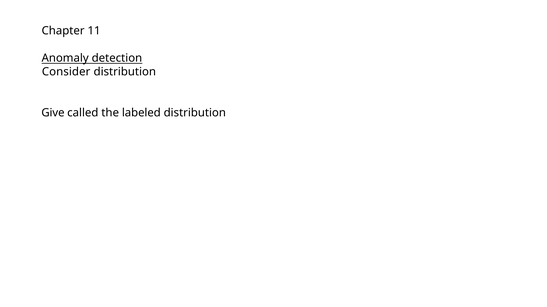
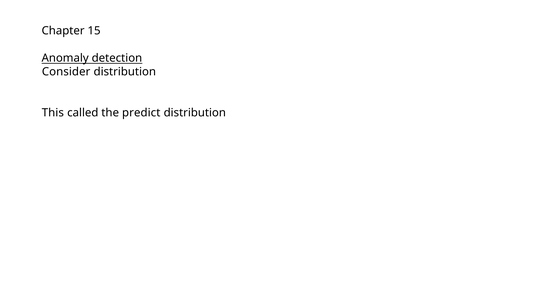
11: 11 -> 15
Give: Give -> This
labeled: labeled -> predict
